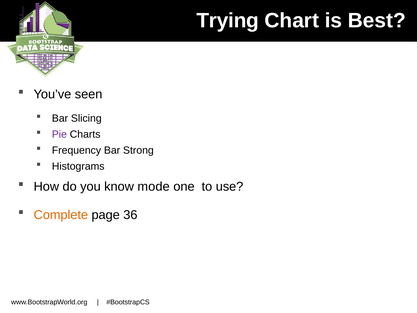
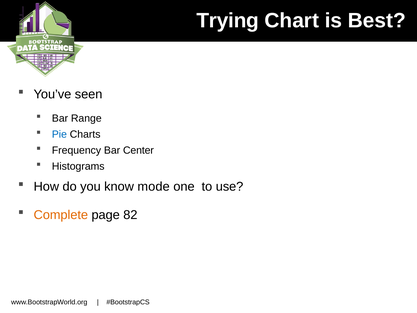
Slicing: Slicing -> Range
Pie colour: purple -> blue
Strong: Strong -> Center
36: 36 -> 82
